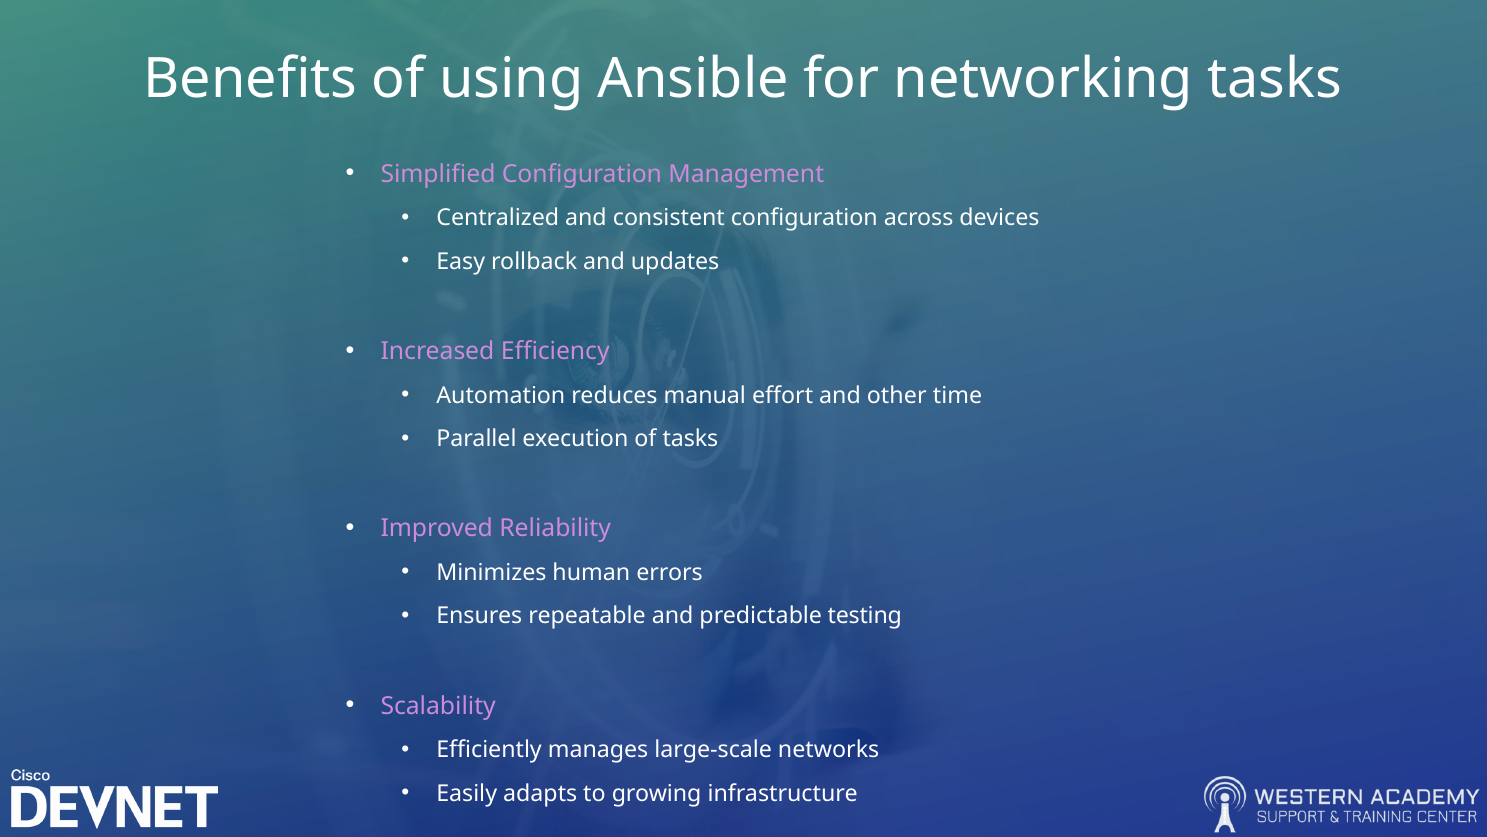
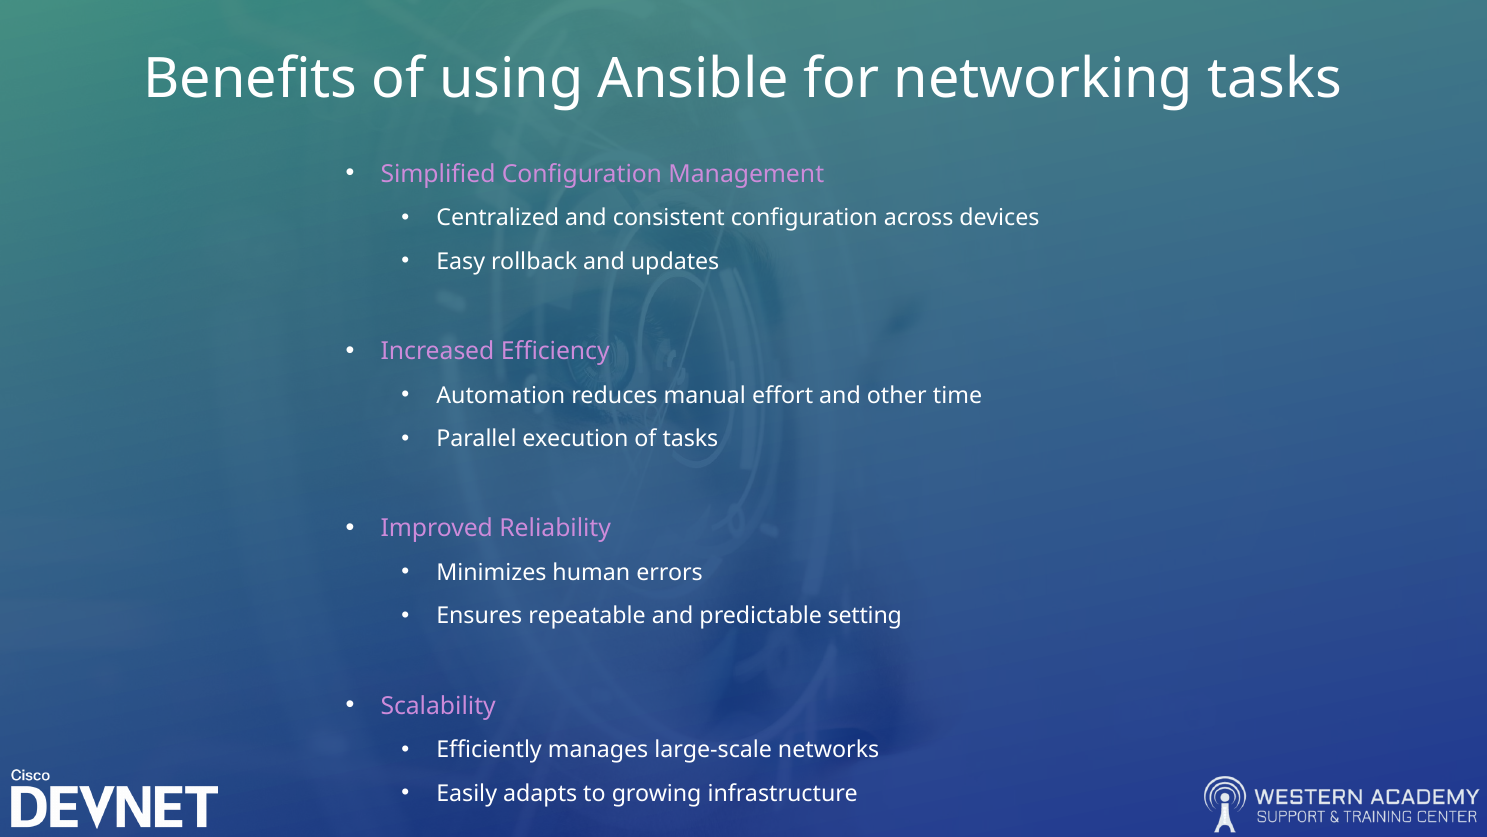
testing: testing -> setting
